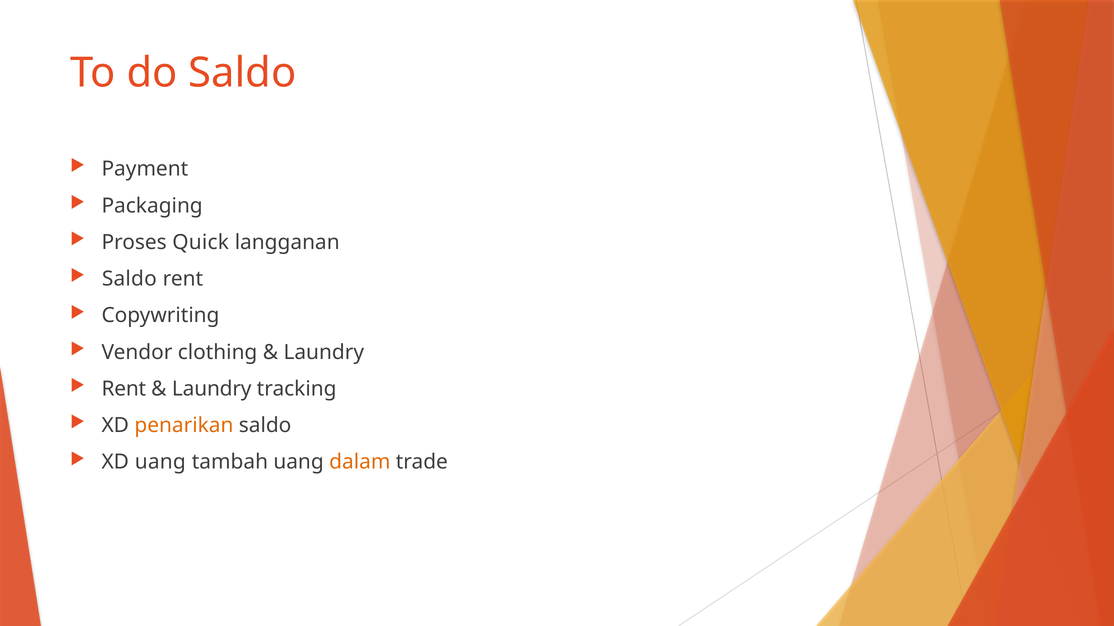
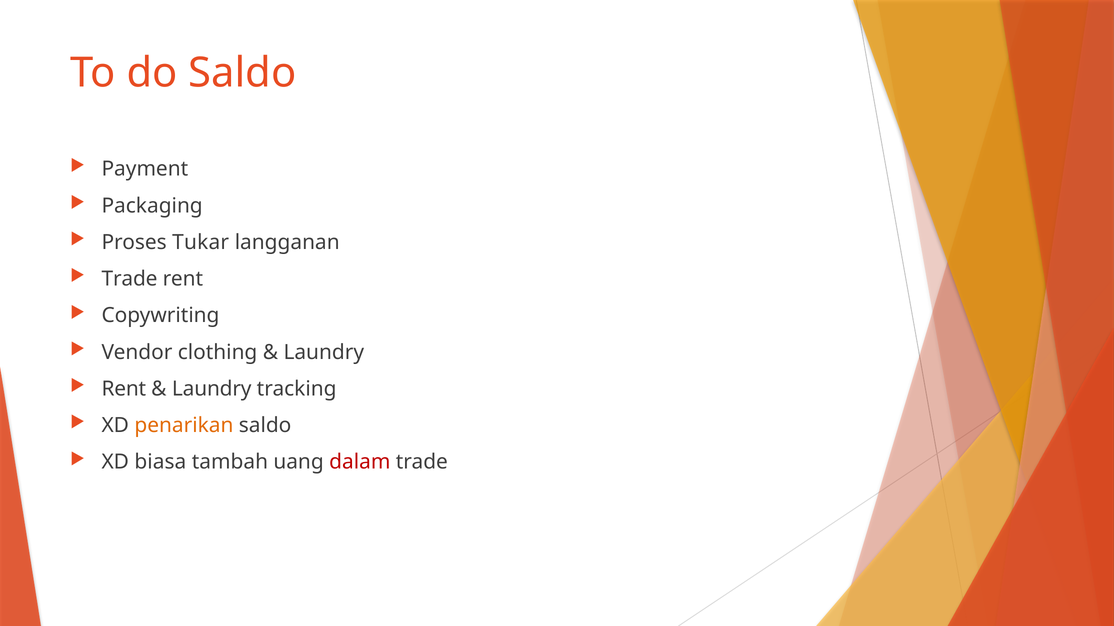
Quick: Quick -> Tukar
Saldo at (129, 279): Saldo -> Trade
XD uang: uang -> biasa
dalam colour: orange -> red
